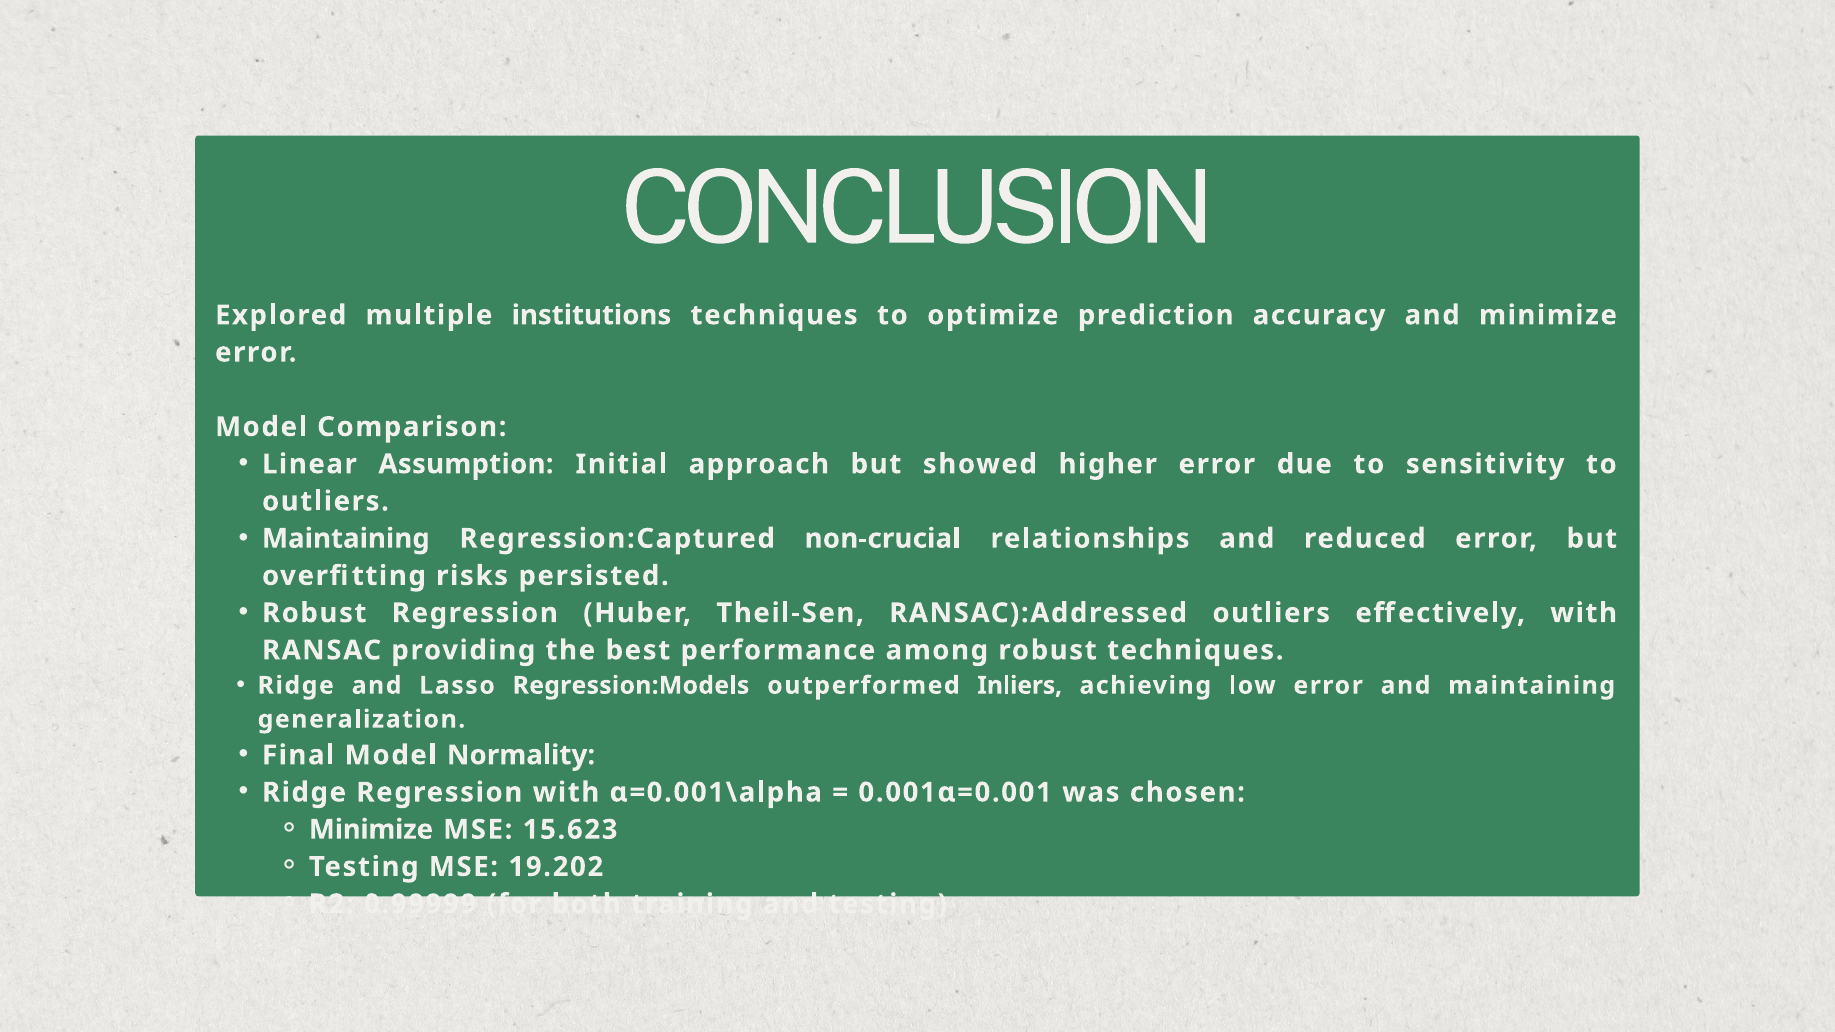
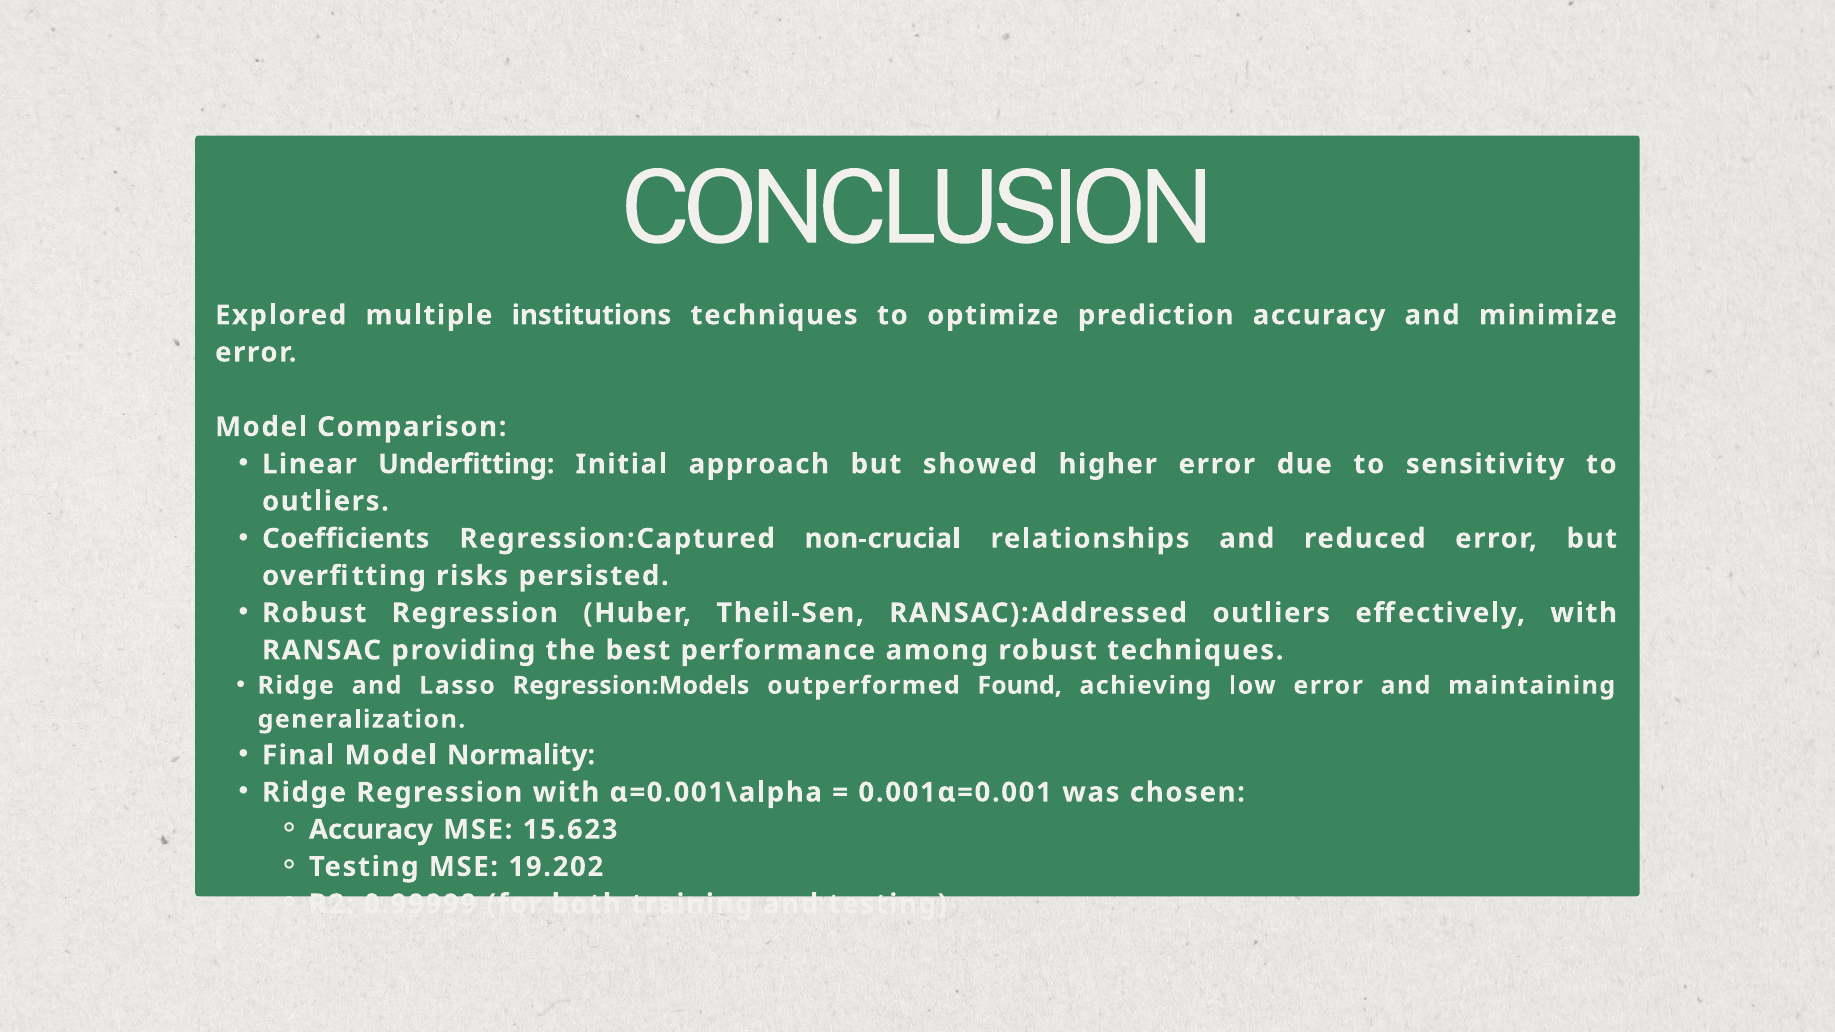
Assumption: Assumption -> Underfitting
Maintaining at (346, 539): Maintaining -> Coefficients
Inliers: Inliers -> Found
Minimize at (371, 830): Minimize -> Accuracy
